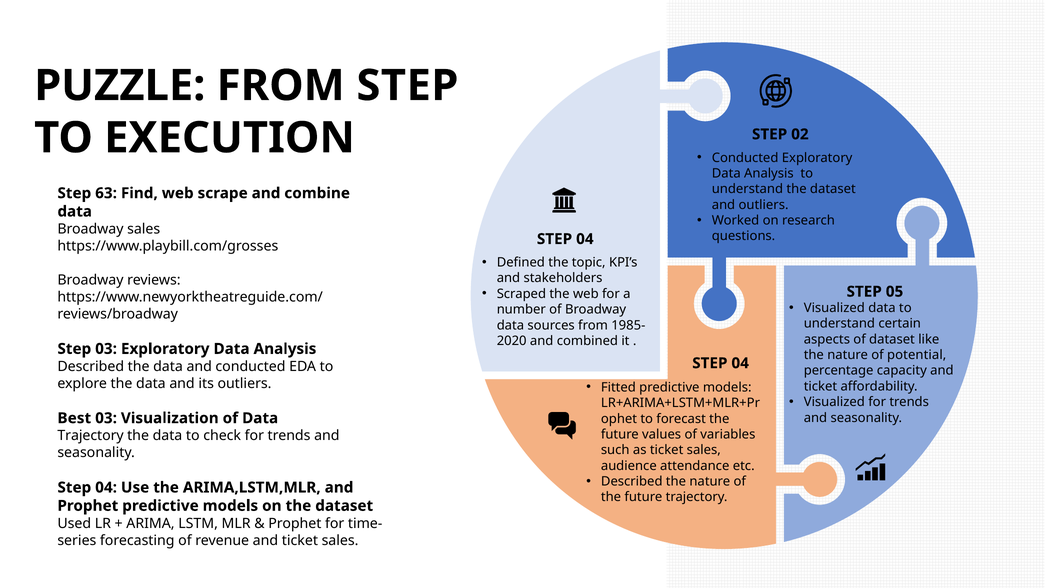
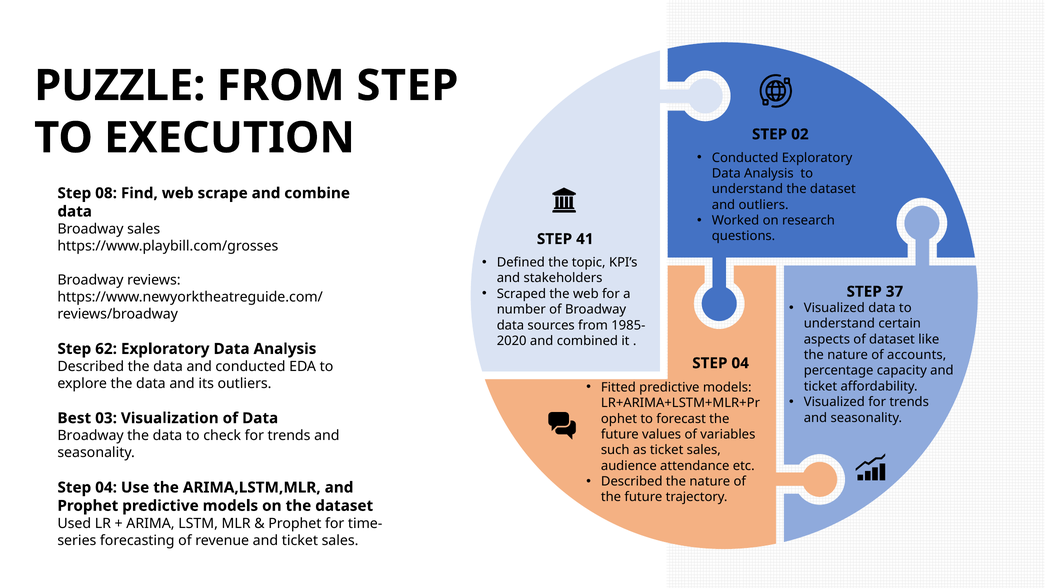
63: 63 -> 08
04 at (585, 239): 04 -> 41
05: 05 -> 37
Step 03: 03 -> 62
potential: potential -> accounts
Trajectory at (91, 436): Trajectory -> Broadway
